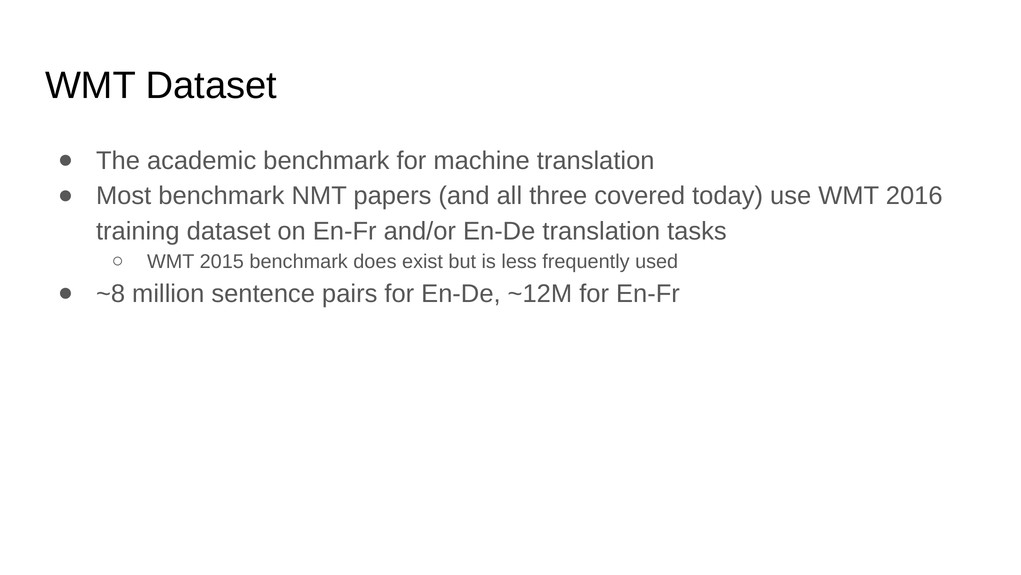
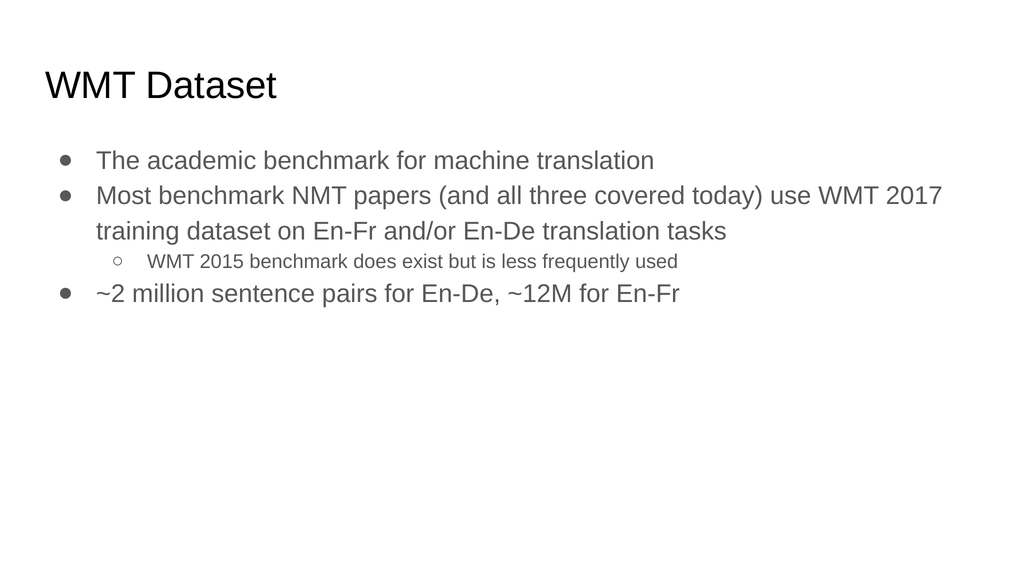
2016: 2016 -> 2017
~8: ~8 -> ~2
